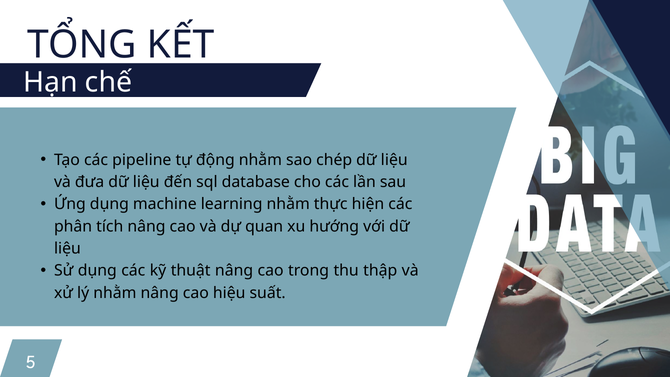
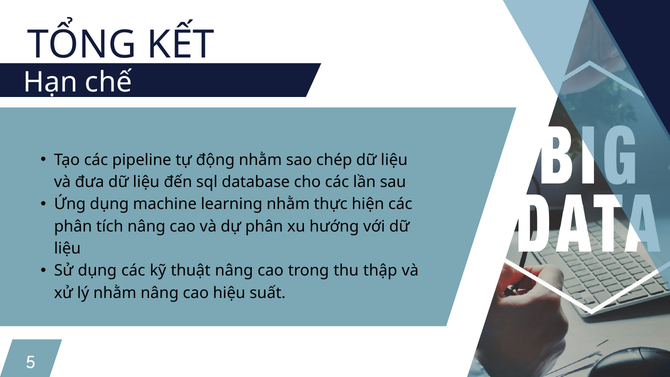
dự quan: quan -> phân
